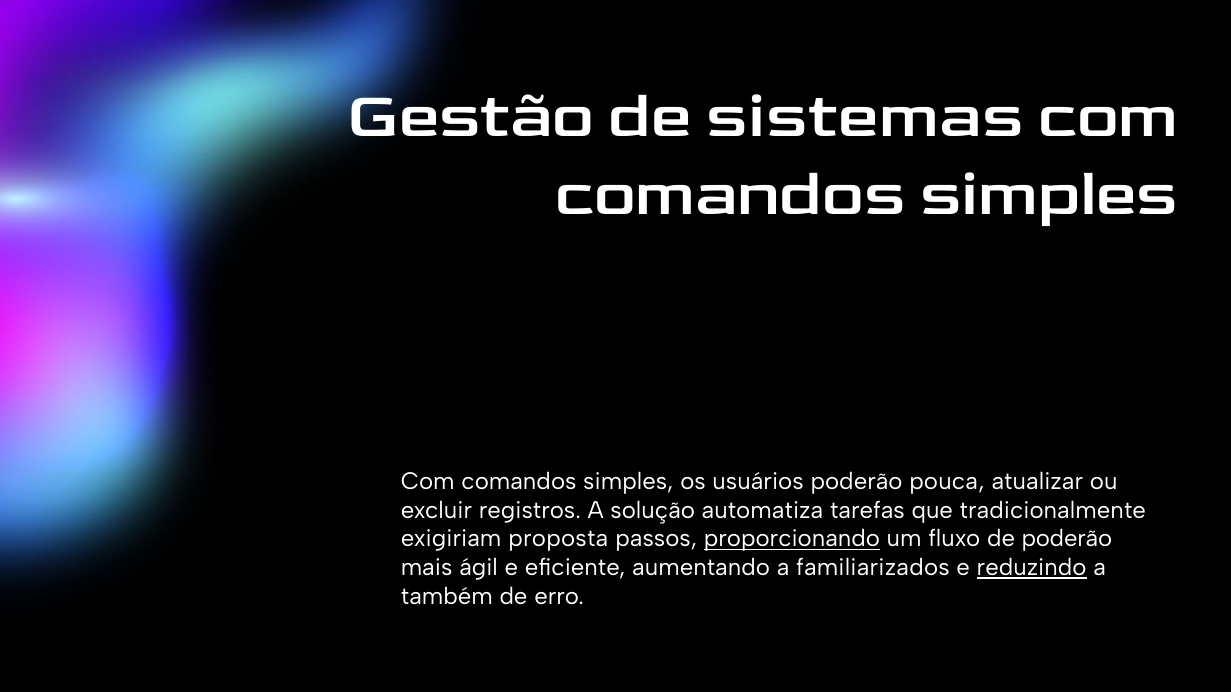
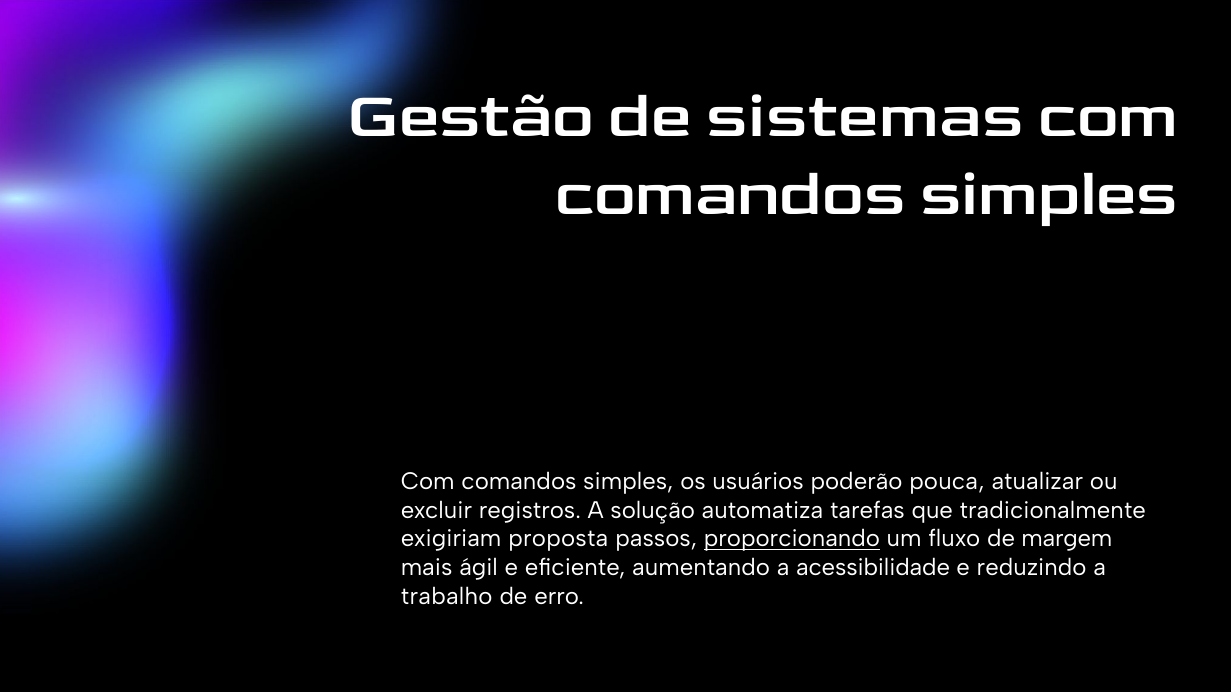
de poderão: poderão -> margem
familiarizados: familiarizados -> acessibilidade
reduzindo underline: present -> none
também: também -> trabalho
